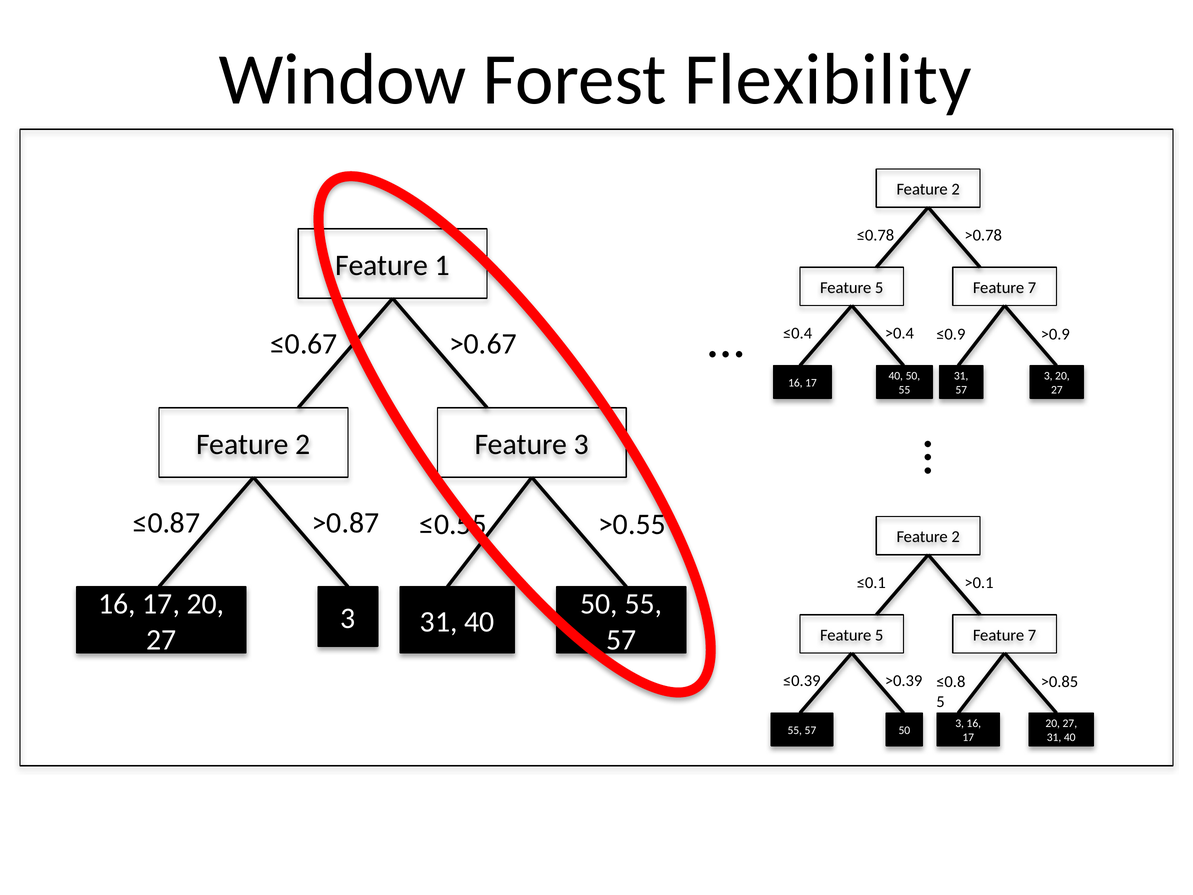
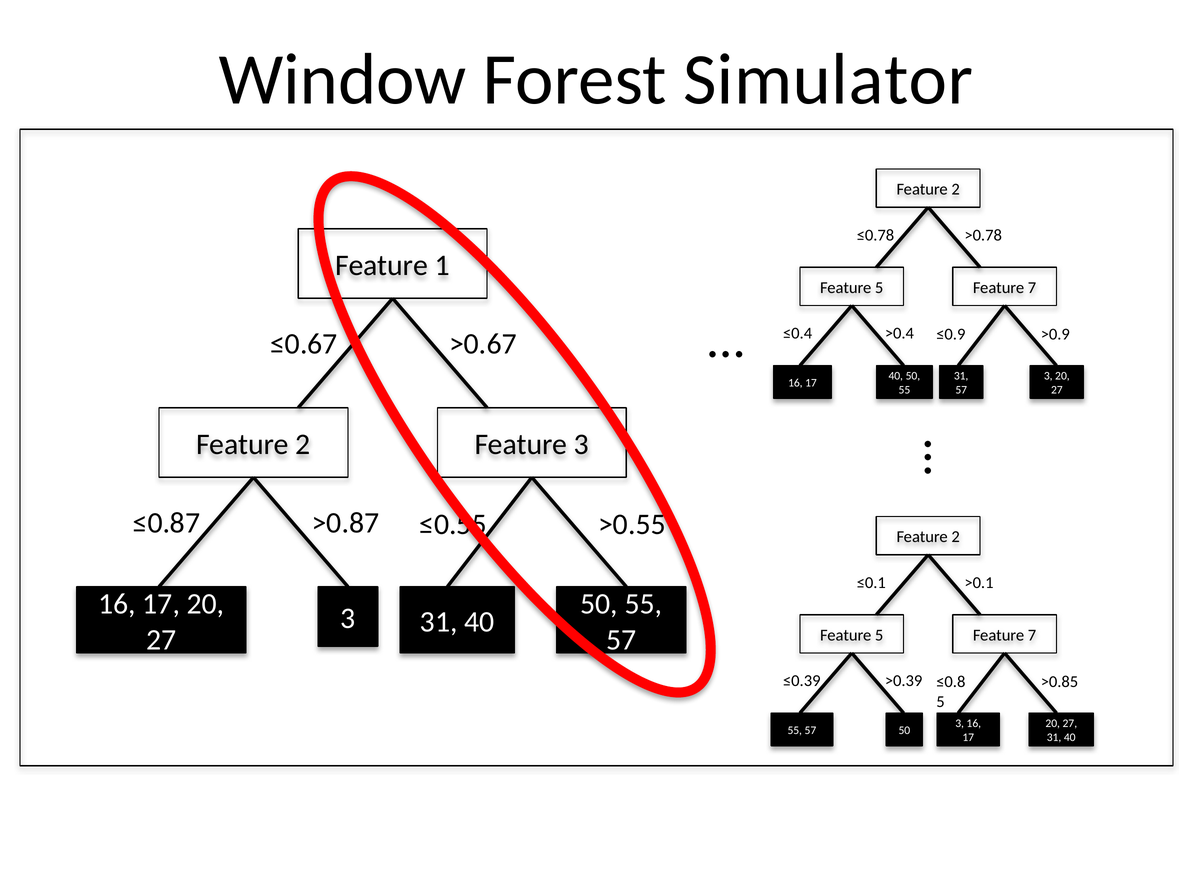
Flexibility: Flexibility -> Simulator
